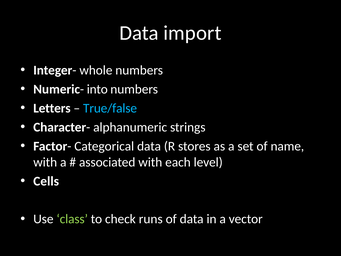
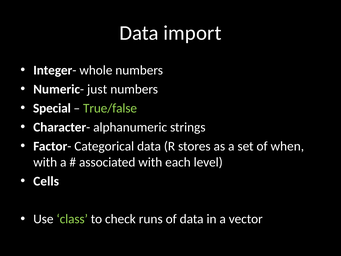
into: into -> just
Letters: Letters -> Special
True/false colour: light blue -> light green
name: name -> when
